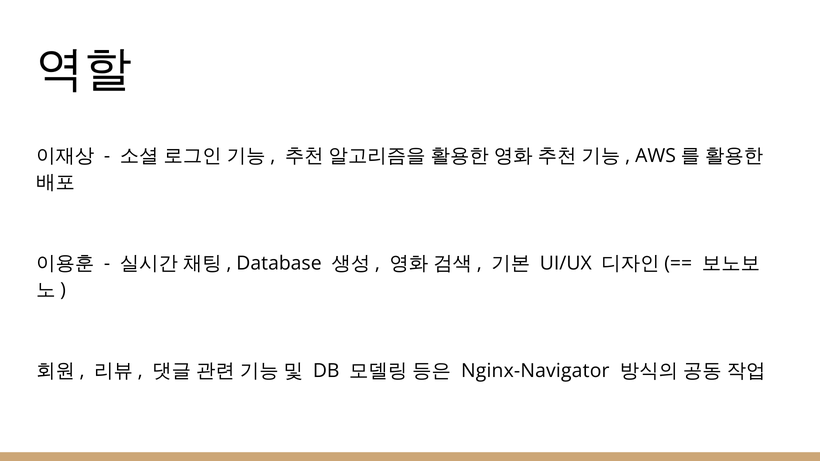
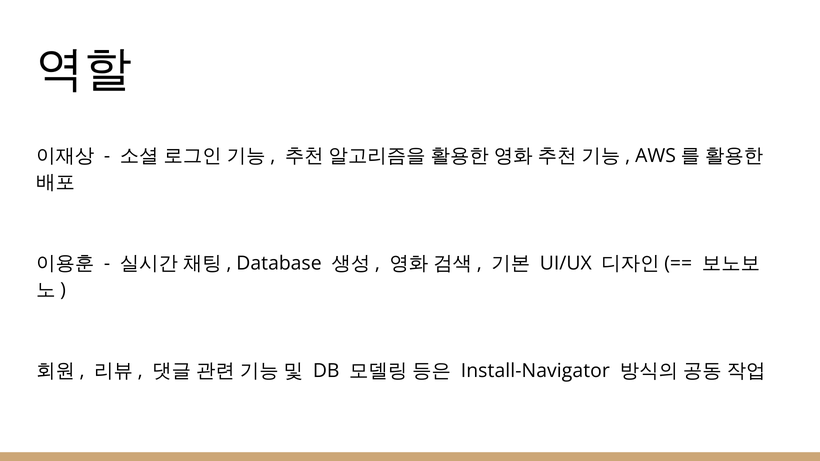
Nginx-Navigator: Nginx-Navigator -> Install-Navigator
